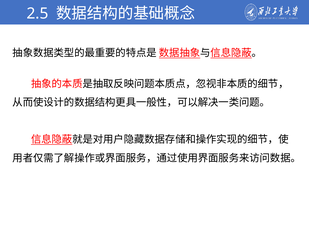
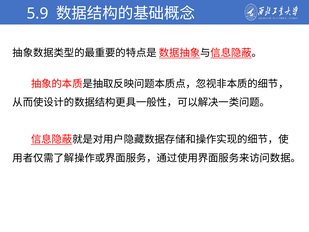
2.5: 2.5 -> 5.9
